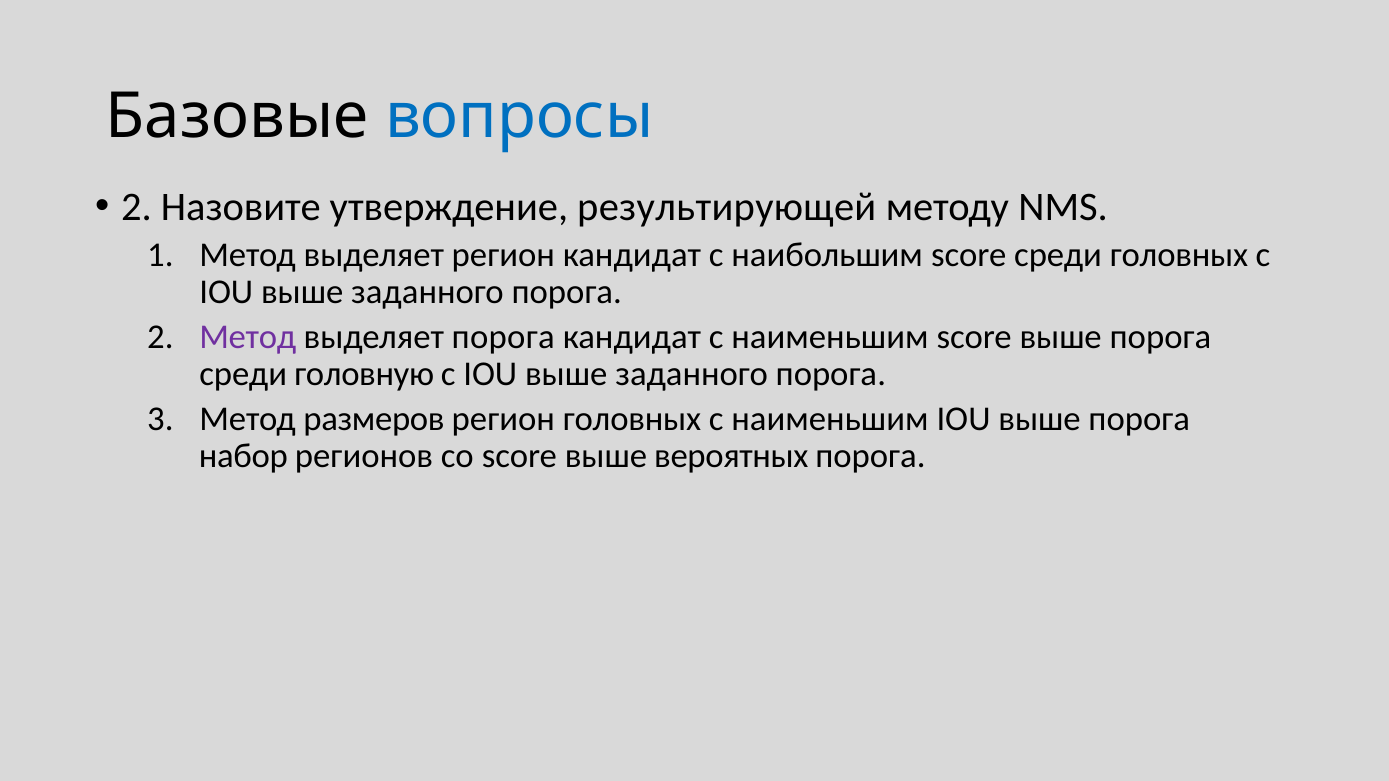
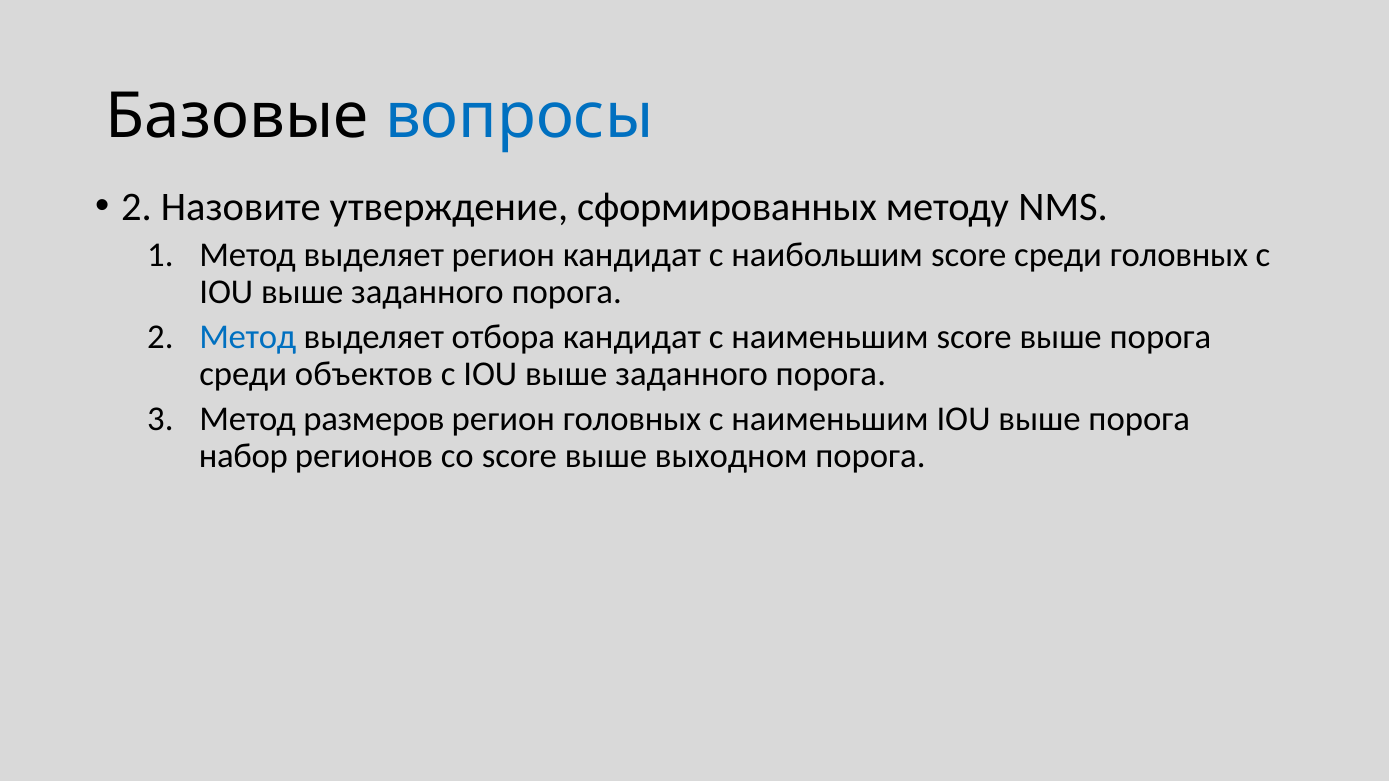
результирующей: результирующей -> сформированных
Метод at (248, 337) colour: purple -> blue
выделяет порога: порога -> отбора
головную: головную -> объектов
вероятных: вероятных -> выходном
